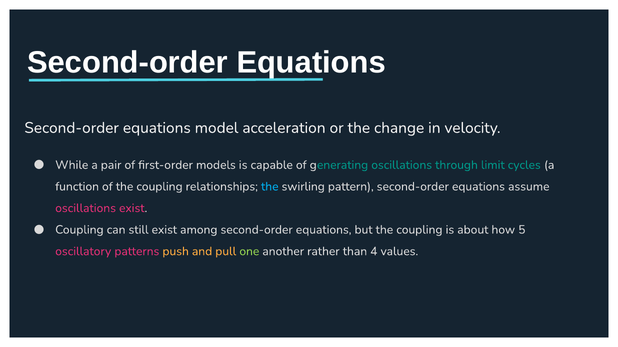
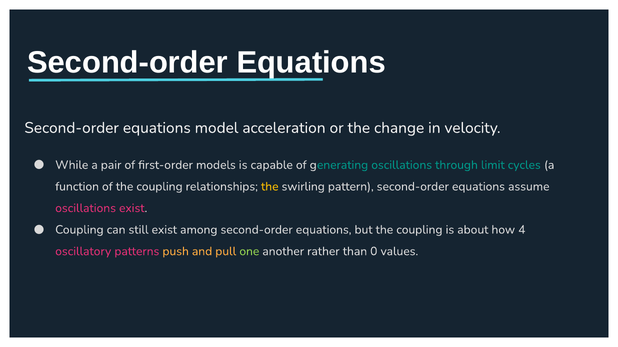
the at (270, 187) colour: light blue -> yellow
5: 5 -> 4
4: 4 -> 0
